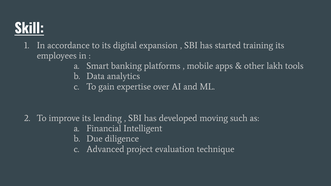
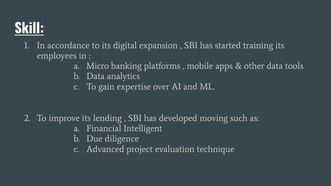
Smart: Smart -> Micro
other lakh: lakh -> data
